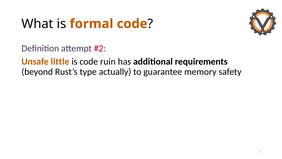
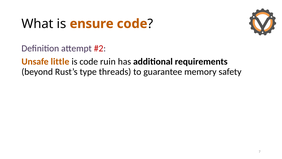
formal: formal -> ensure
actually: actually -> threads
